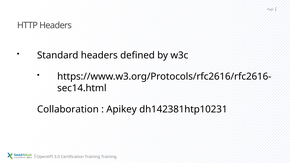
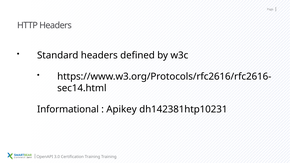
Collaboration: Collaboration -> Informational
